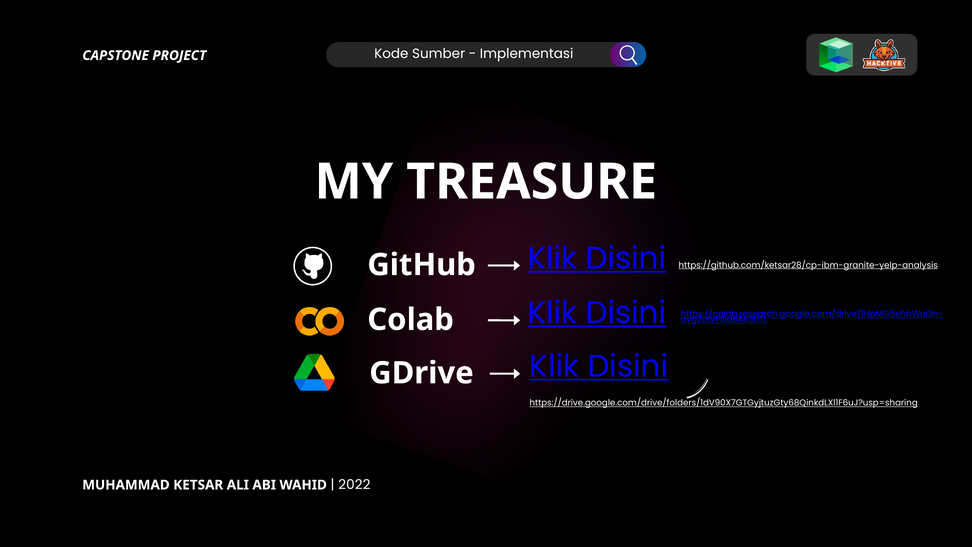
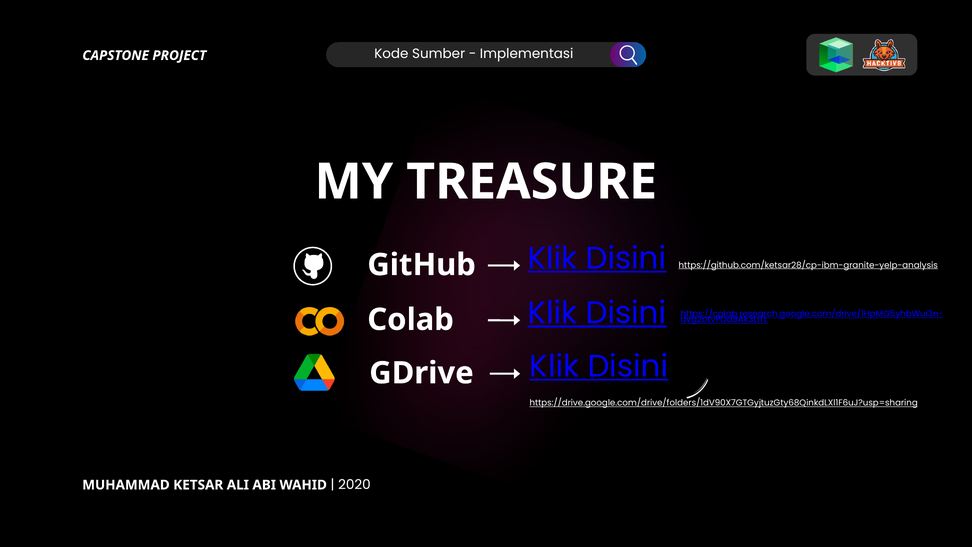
2022: 2022 -> 2020
